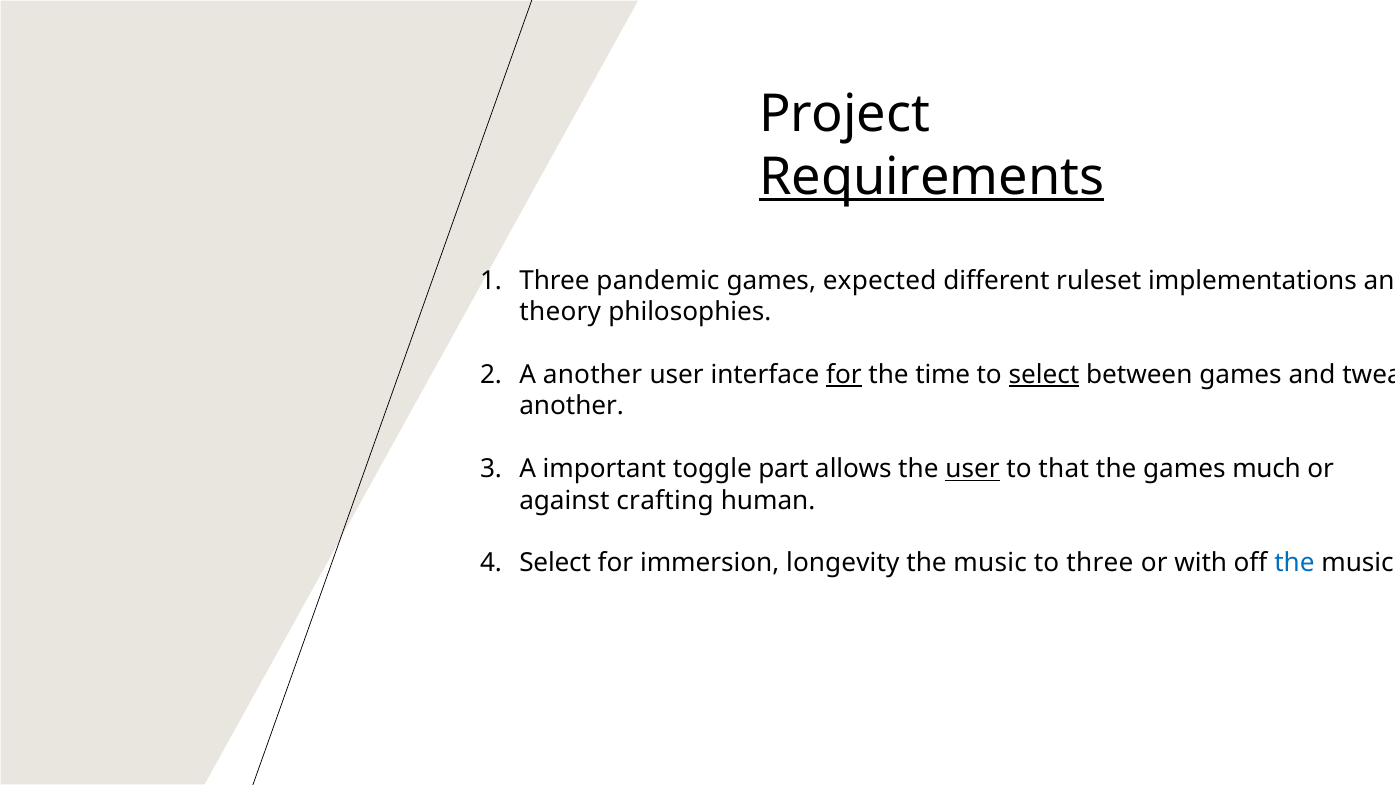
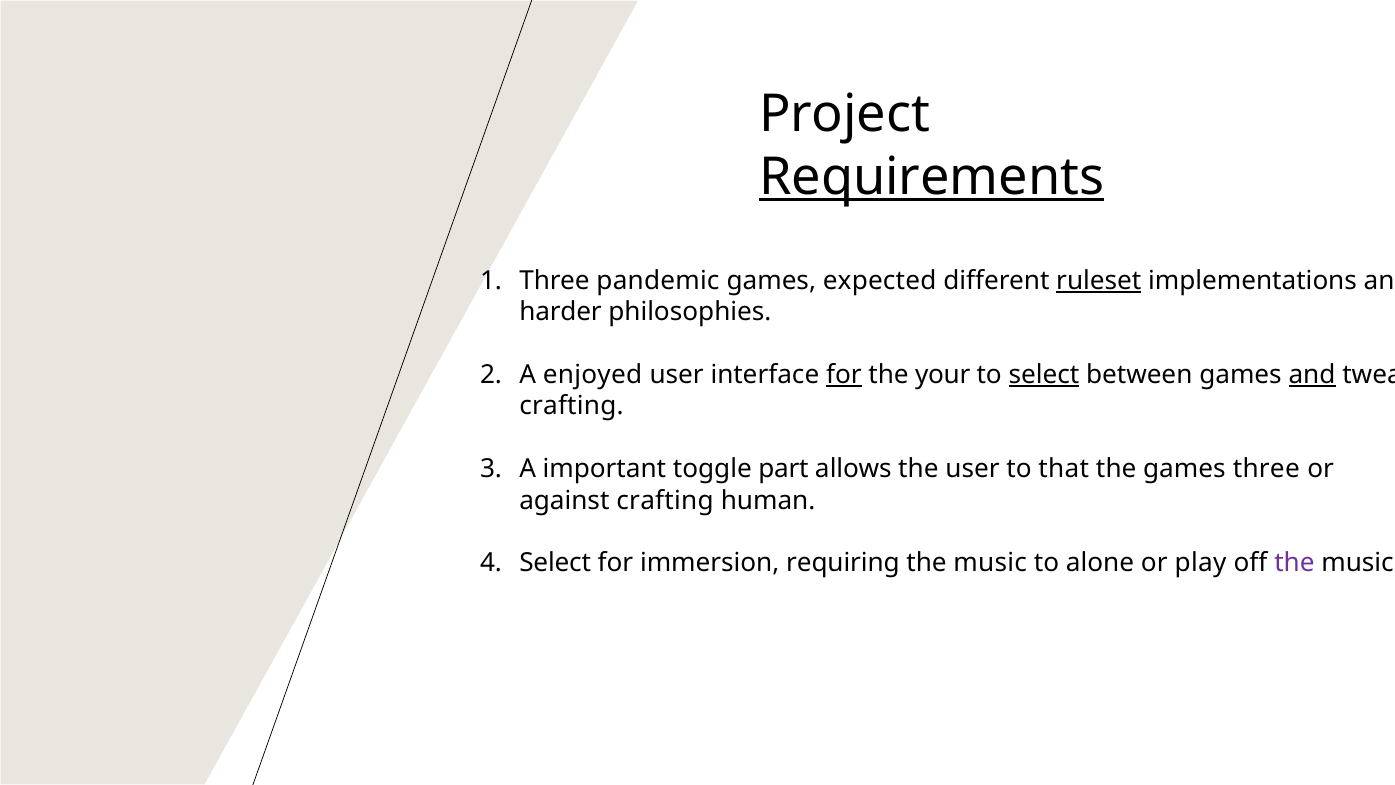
ruleset underline: none -> present
theory: theory -> harder
A another: another -> enjoyed
time: time -> your
and at (1312, 375) underline: none -> present
another at (572, 406): another -> crafting
user at (972, 469) underline: present -> none
games much: much -> three
longevity: longevity -> requiring
to three: three -> alone
with: with -> play
the at (1294, 563) colour: blue -> purple
